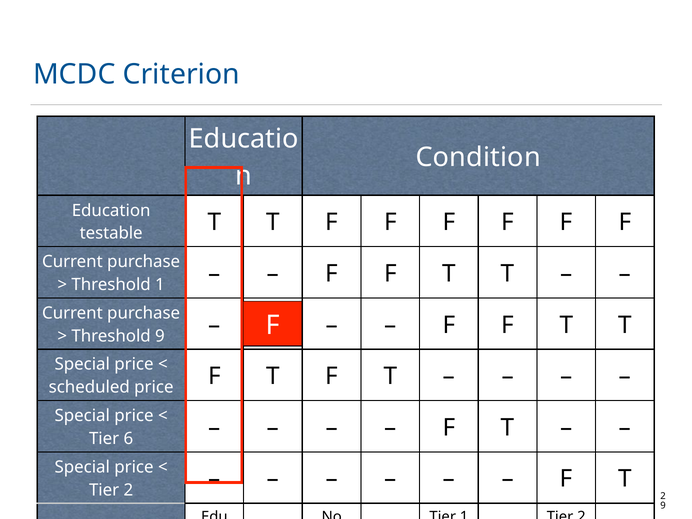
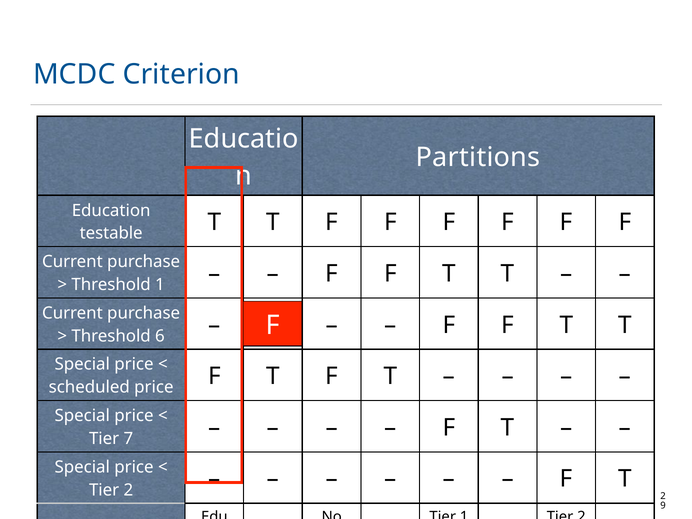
Condition: Condition -> Partitions
Threshold 9: 9 -> 6
6: 6 -> 7
